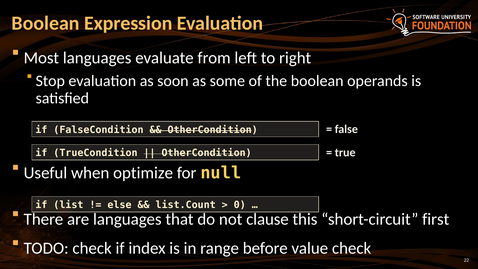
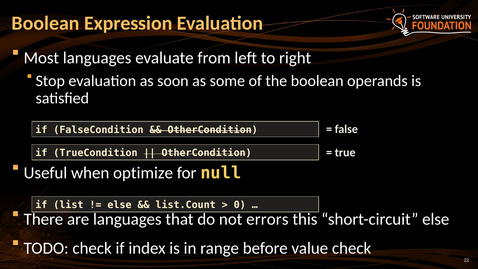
clause: clause -> errors
short-circuit first: first -> else
